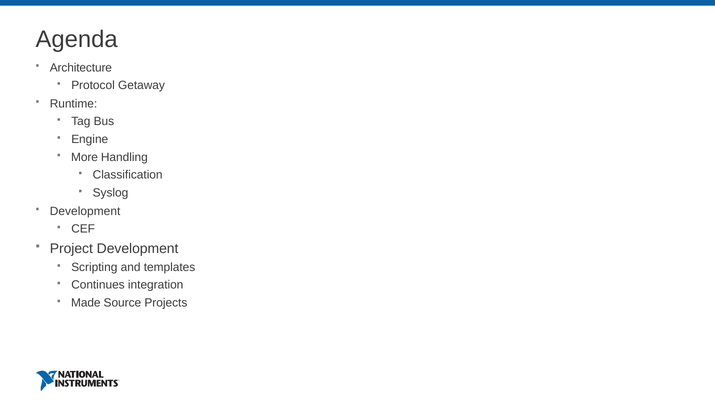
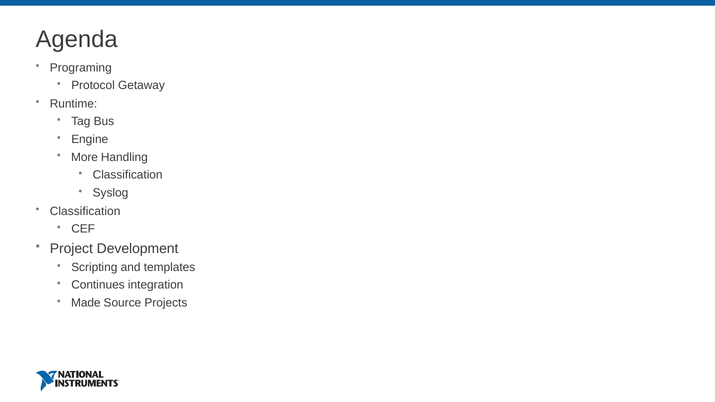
Architecture: Architecture -> Programing
Development at (85, 211): Development -> Classification
